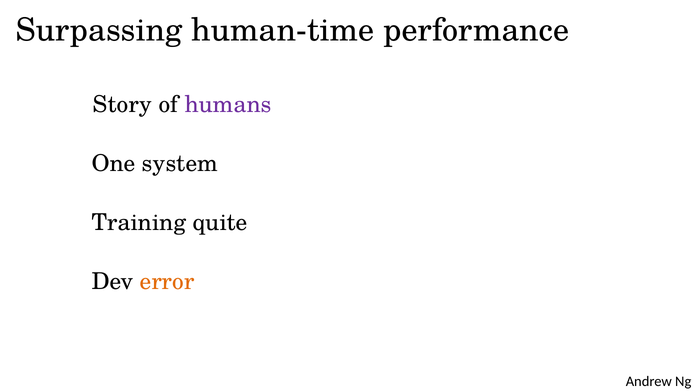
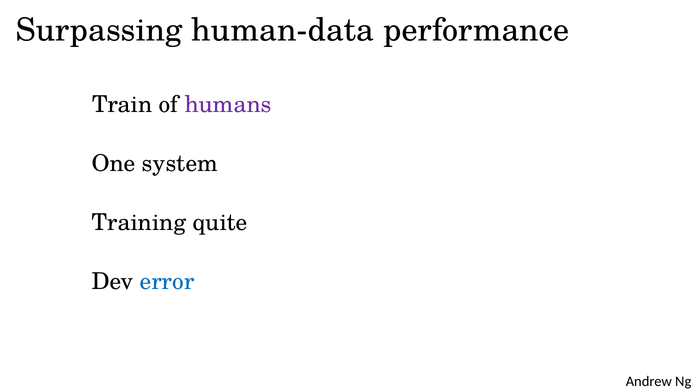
human-time: human-time -> human-data
Story: Story -> Train
error colour: orange -> blue
